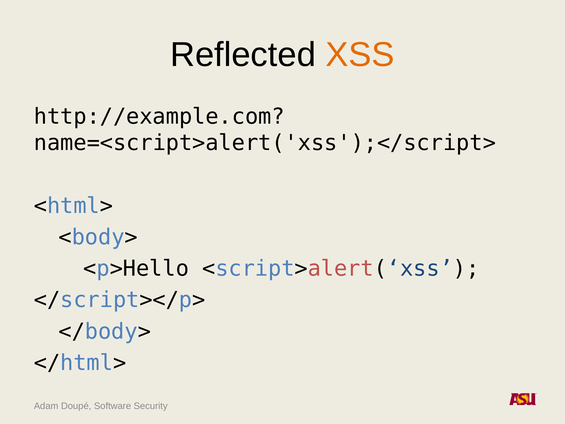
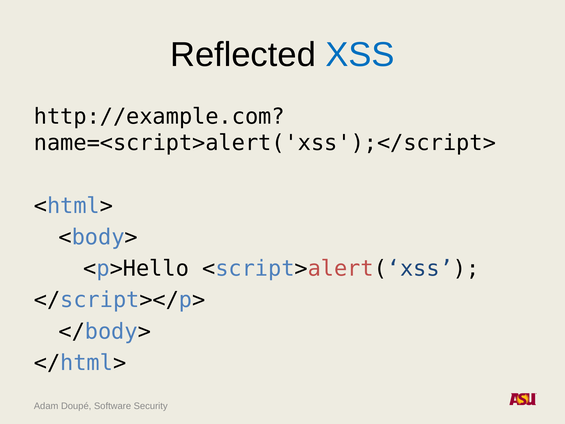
XSS colour: orange -> blue
